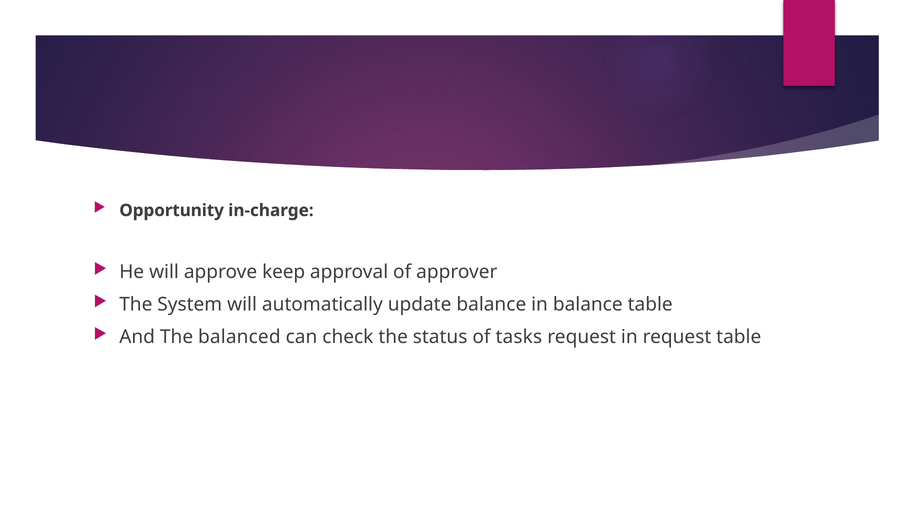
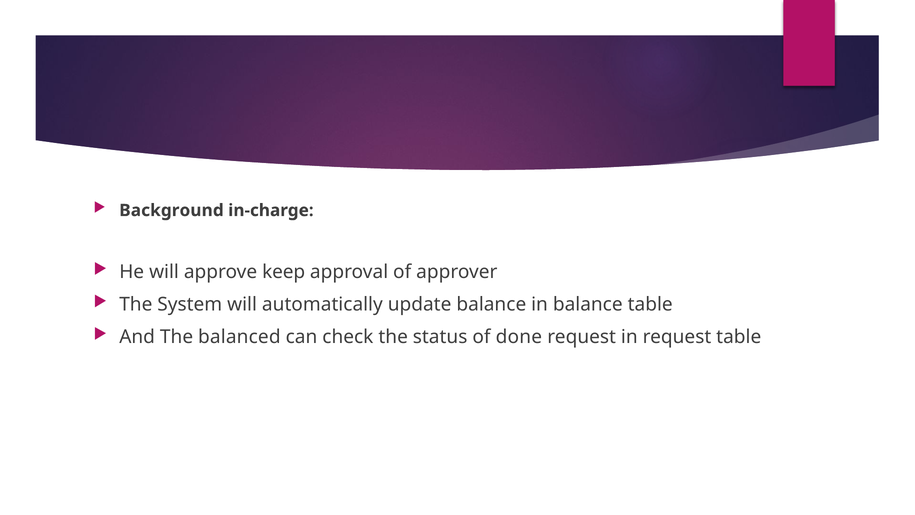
Opportunity: Opportunity -> Background
tasks: tasks -> done
